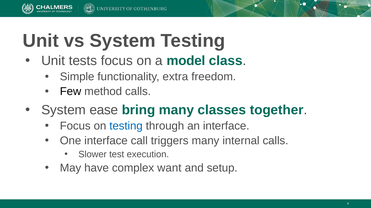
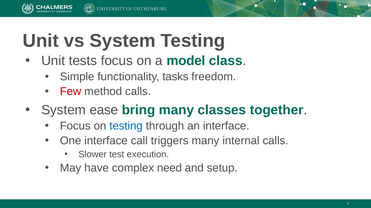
extra: extra -> tasks
Few colour: black -> red
want: want -> need
